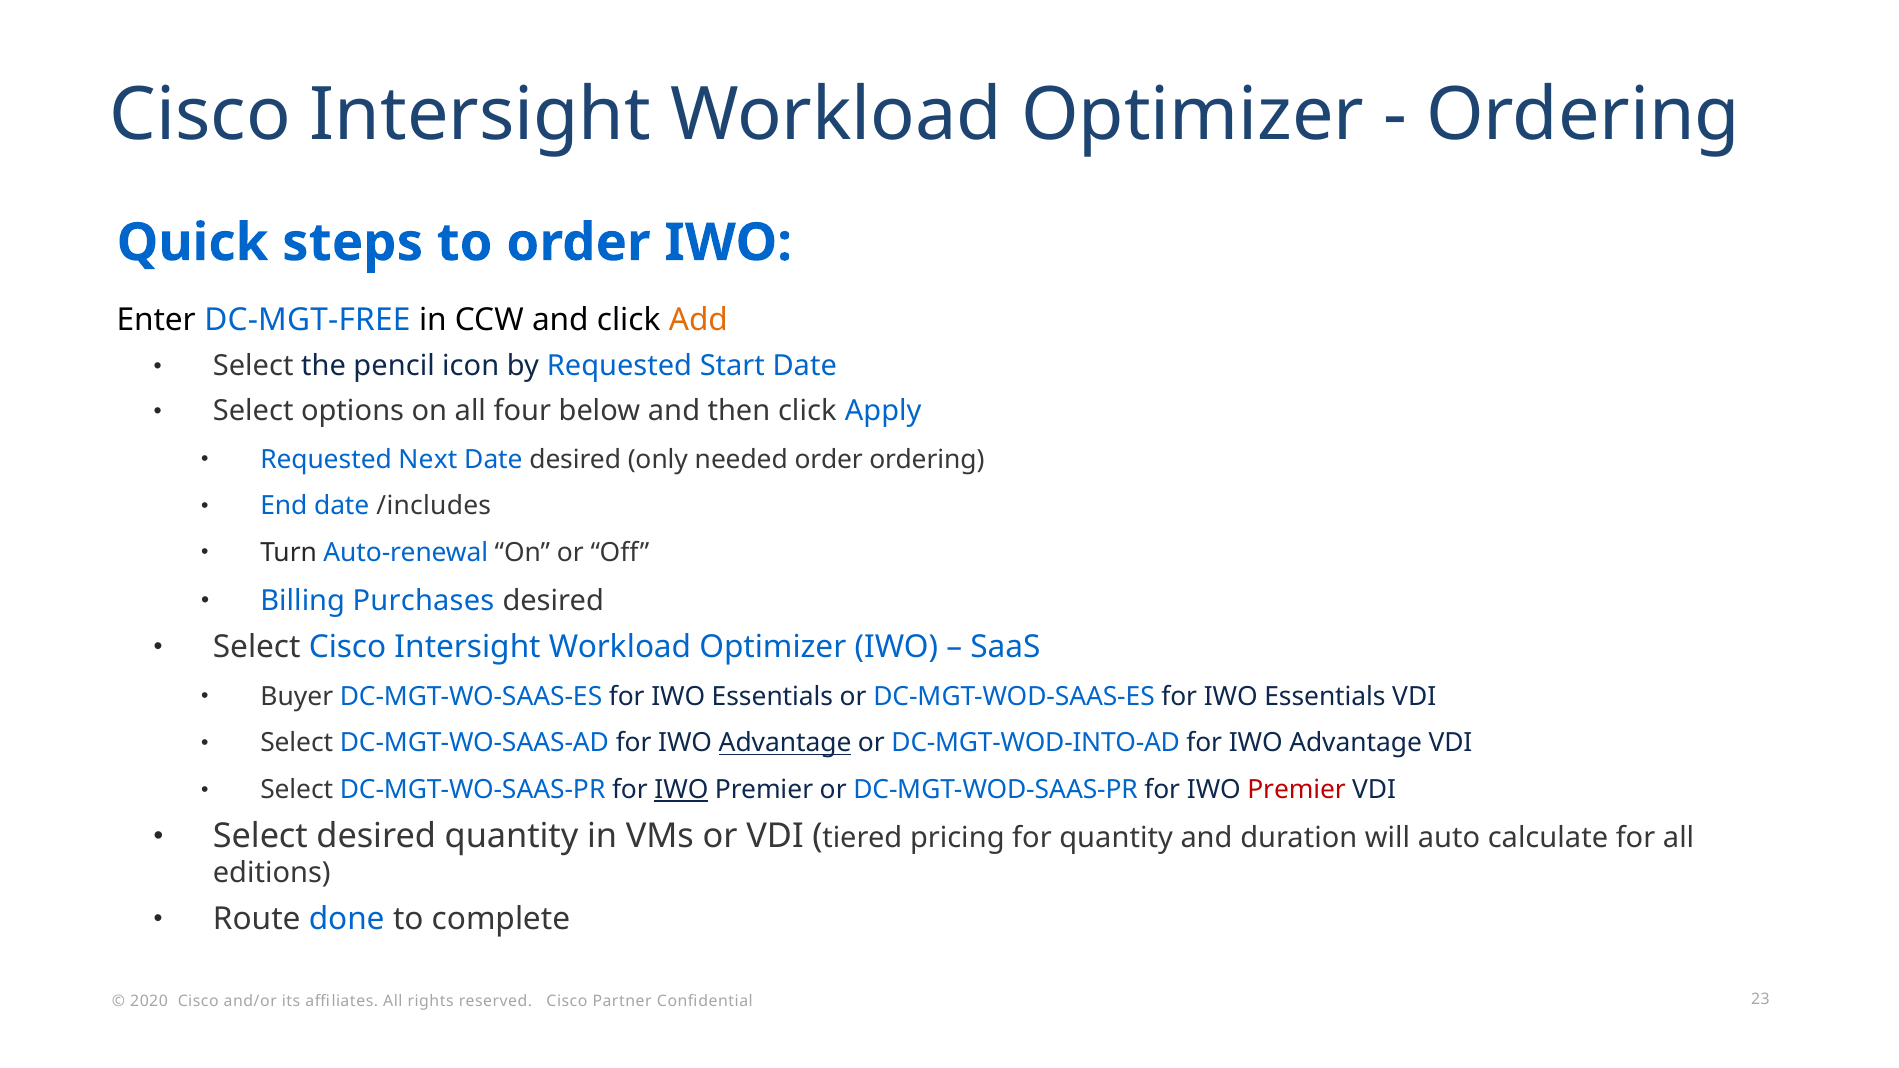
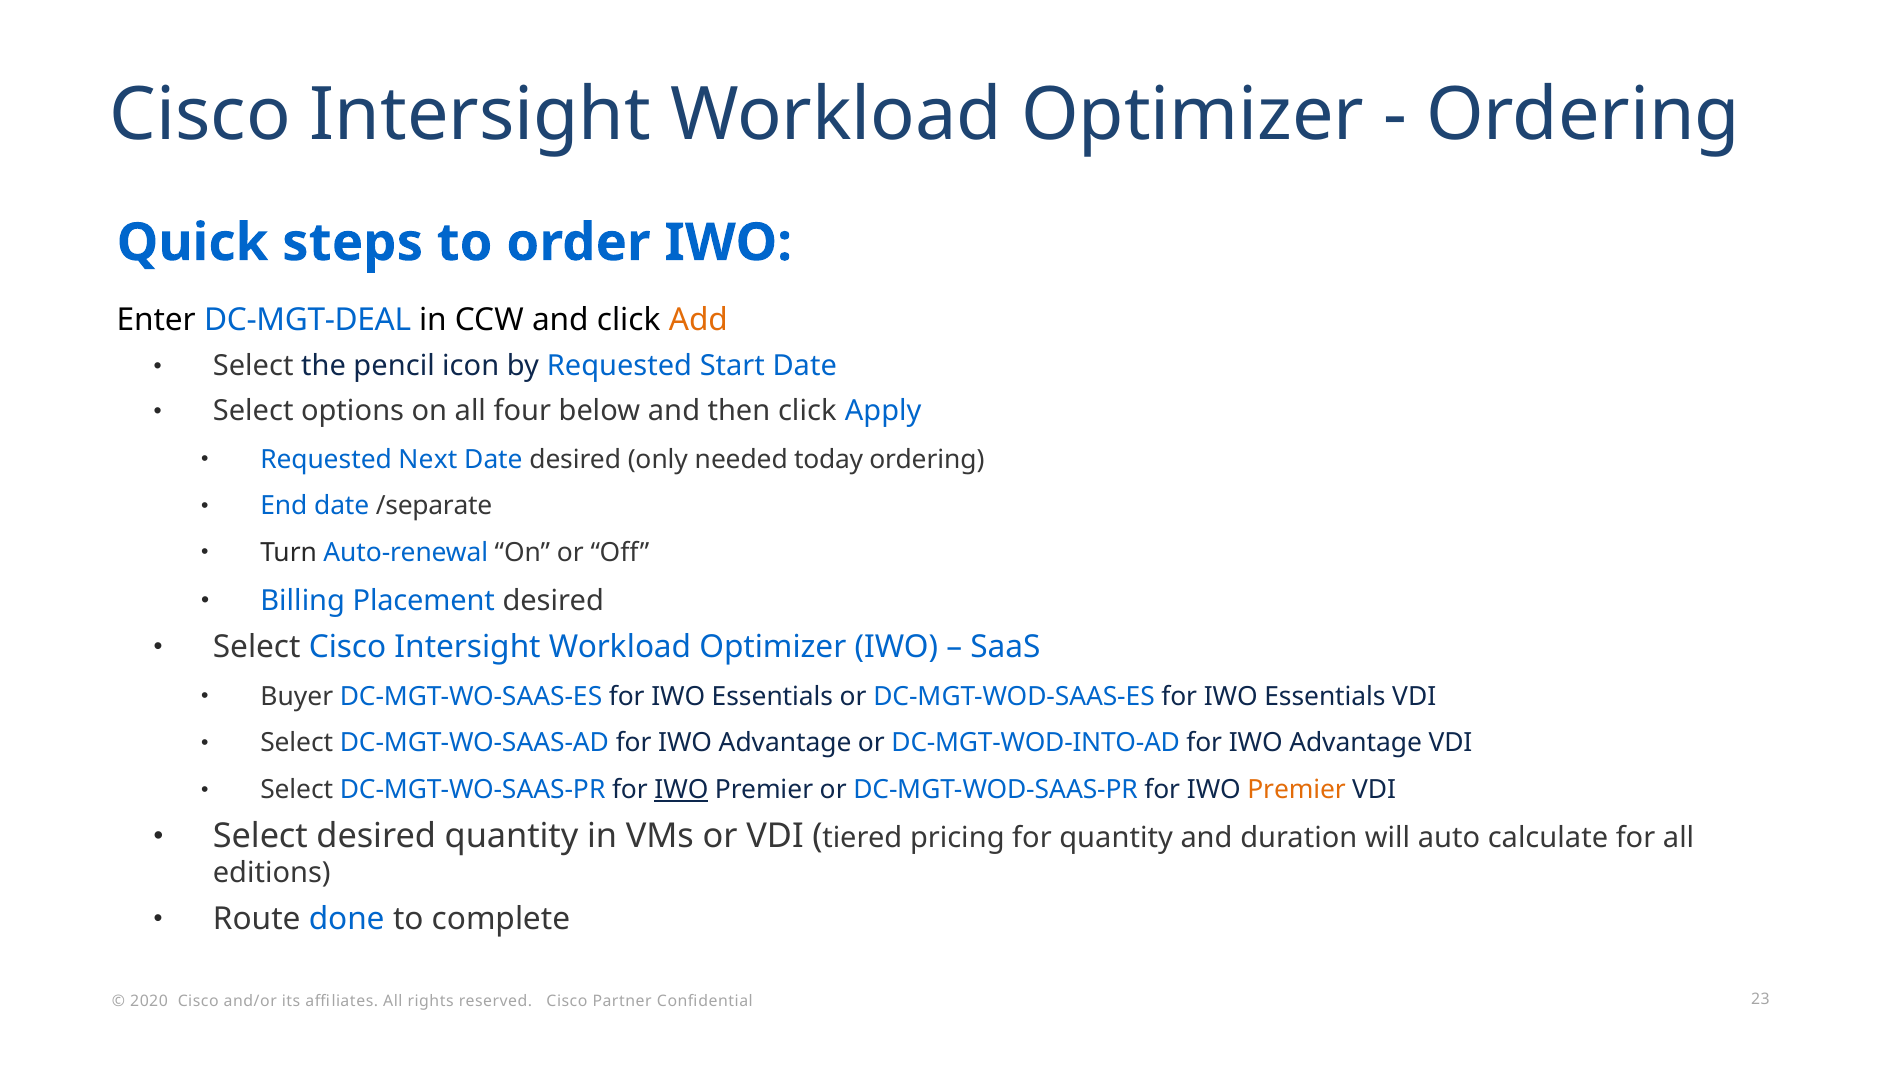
DC-MGT-FREE: DC-MGT-FREE -> DC-MGT-DEAL
needed order: order -> today
/includes: /includes -> /separate
Purchases: Purchases -> Placement
Advantage at (785, 743) underline: present -> none
Premier at (1297, 790) colour: red -> orange
